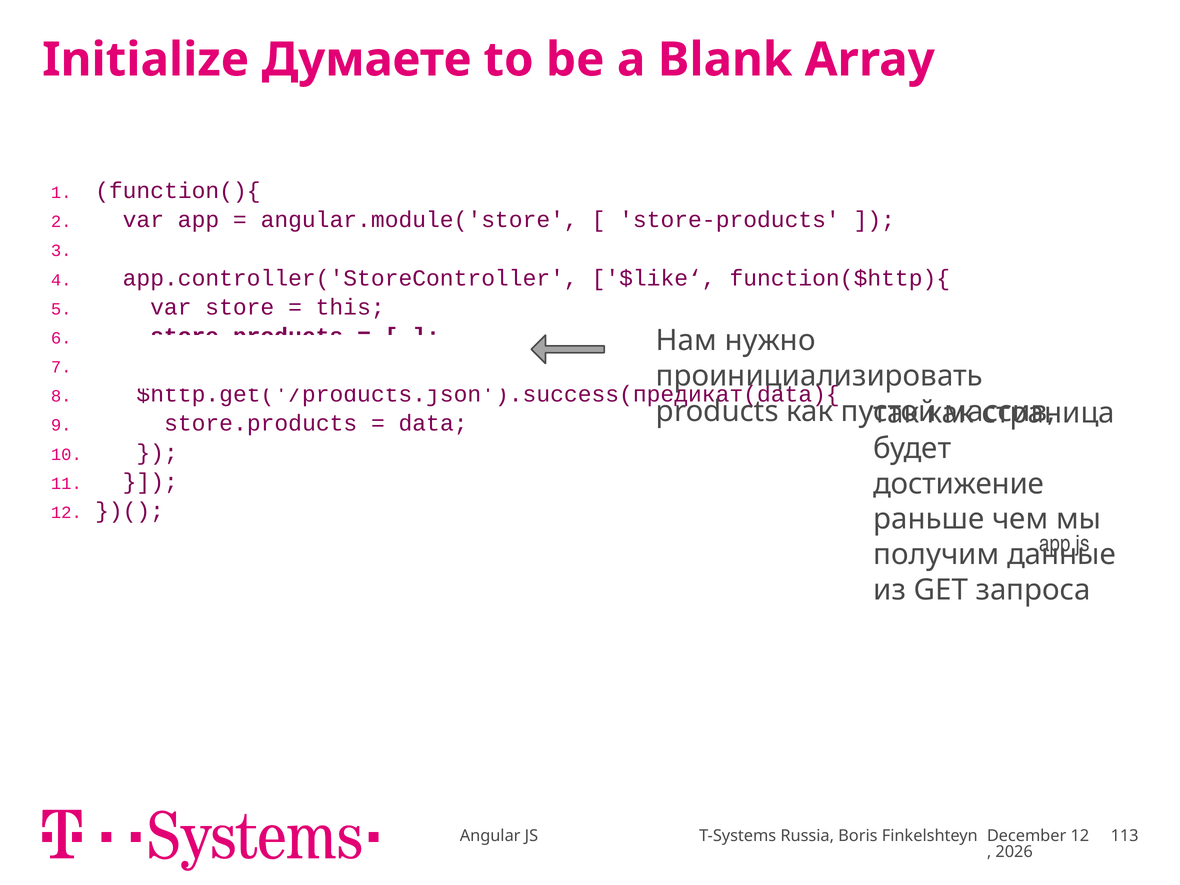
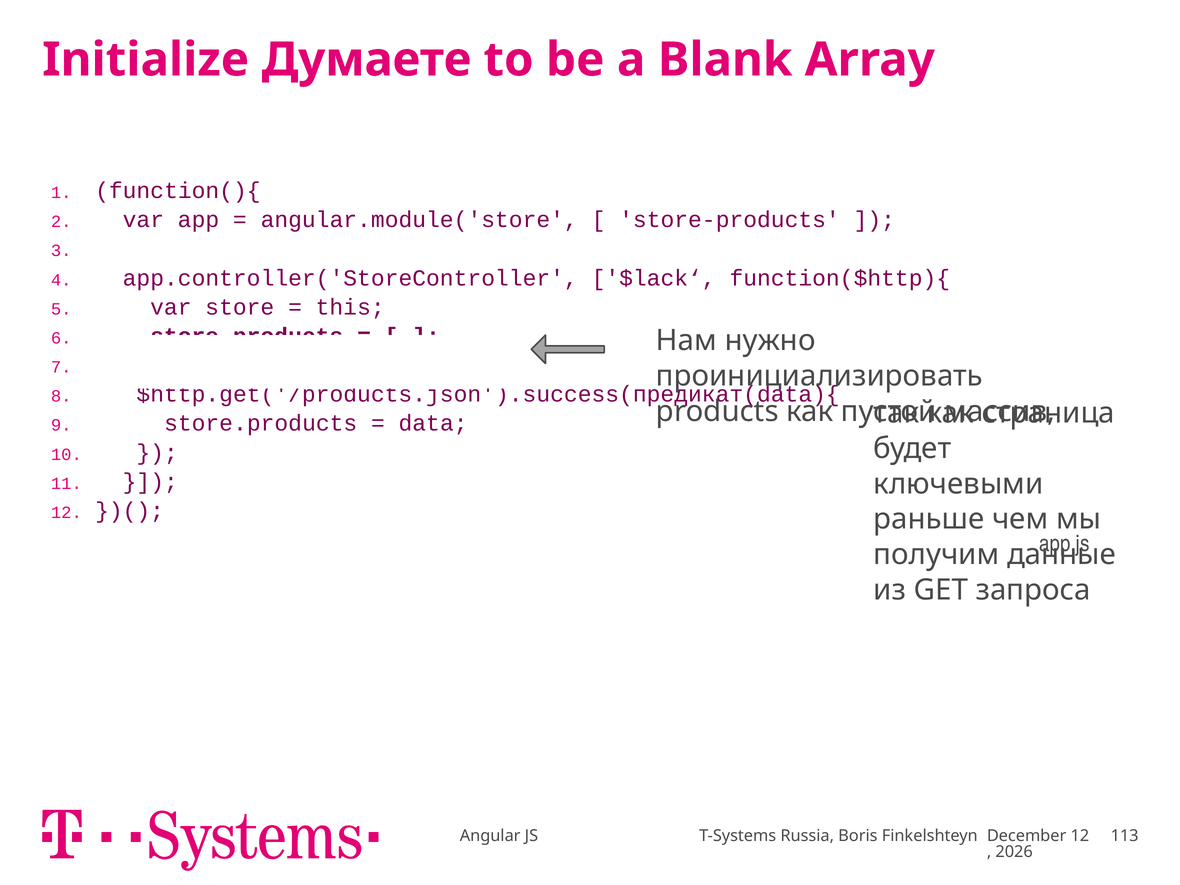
$like‘: $like‘ -> $lack‘
достижение: достижение -> ключевыми
